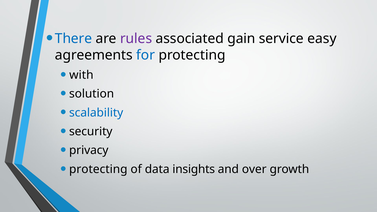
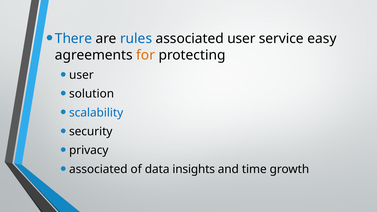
rules colour: purple -> blue
associated gain: gain -> user
for colour: blue -> orange
with at (81, 75): with -> user
protecting at (98, 169): protecting -> associated
over: over -> time
